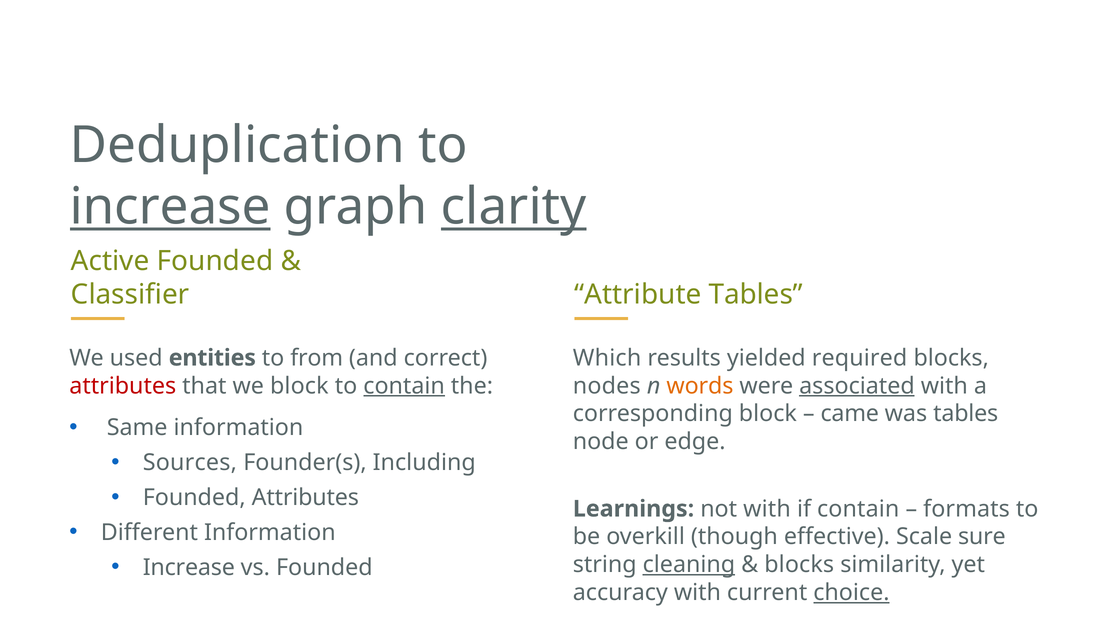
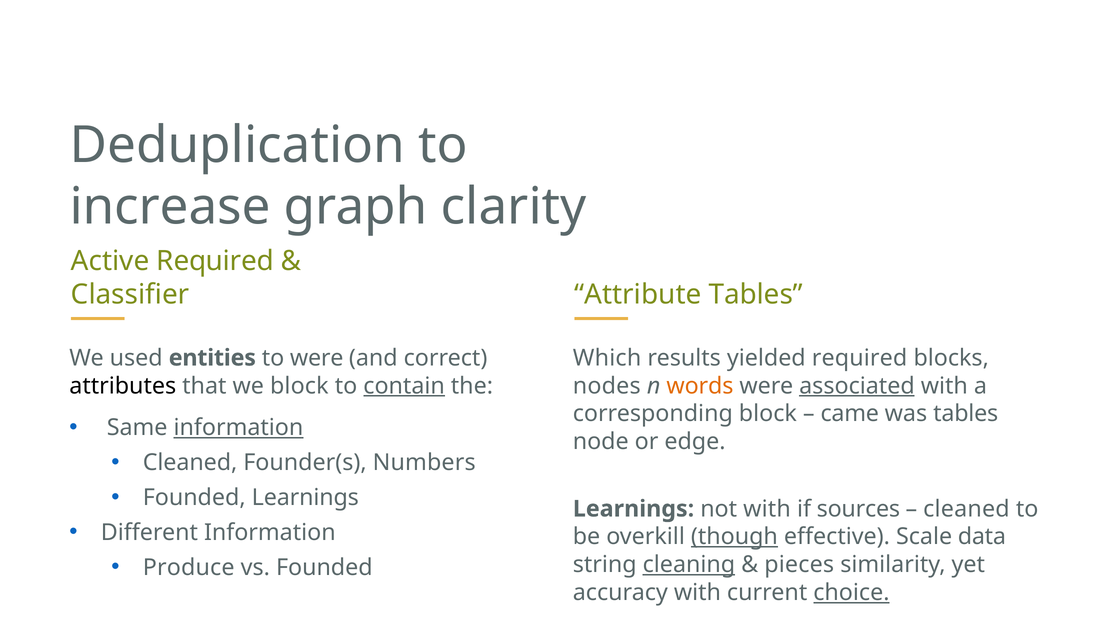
increase at (170, 207) underline: present -> none
clarity underline: present -> none
Active Founded: Founded -> Required
to from: from -> were
attributes at (123, 386) colour: red -> black
information at (238, 428) underline: none -> present
Sources at (190, 463): Sources -> Cleaned
Including: Including -> Numbers
Founded Attributes: Attributes -> Learnings
if contain: contain -> sources
formats at (967, 509): formats -> cleaned
though underline: none -> present
sure: sure -> data
Increase at (189, 568): Increase -> Produce
blocks at (799, 565): blocks -> pieces
